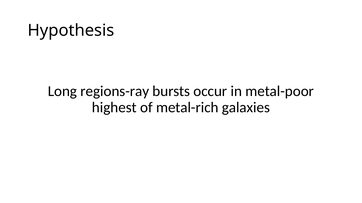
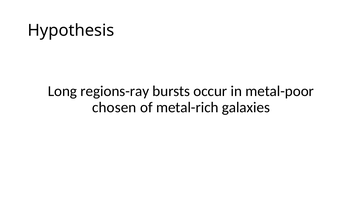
highest: highest -> chosen
